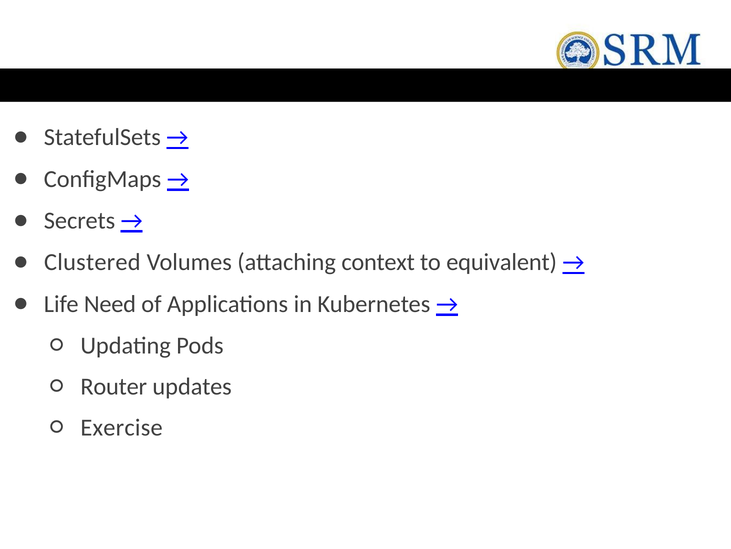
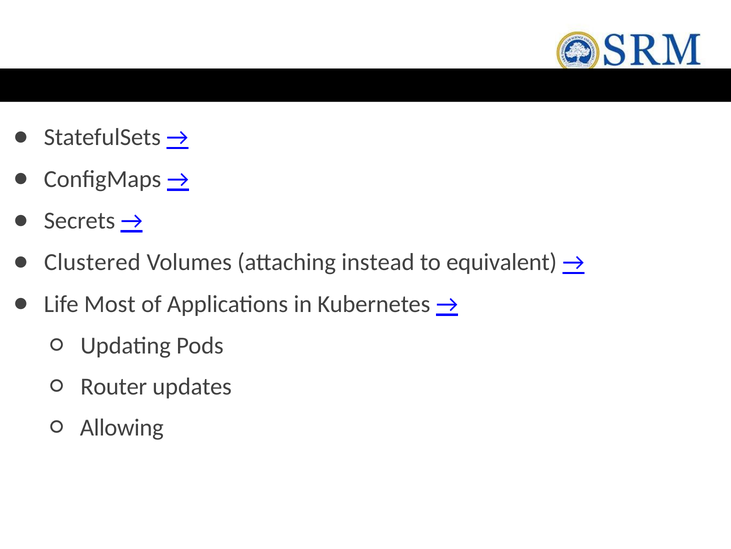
context: context -> instead
Need: Need -> Most
Exercise: Exercise -> Allowing
